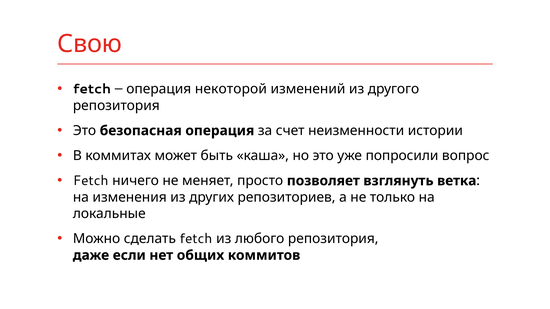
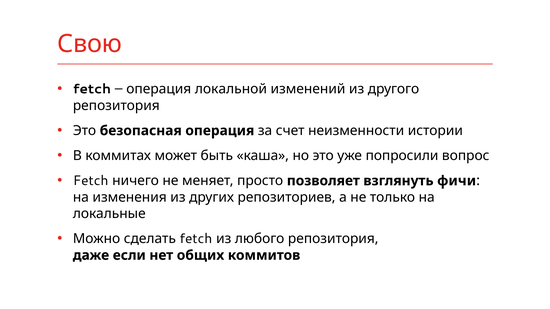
некоторой: некоторой -> локальной
ветка: ветка -> фичи
